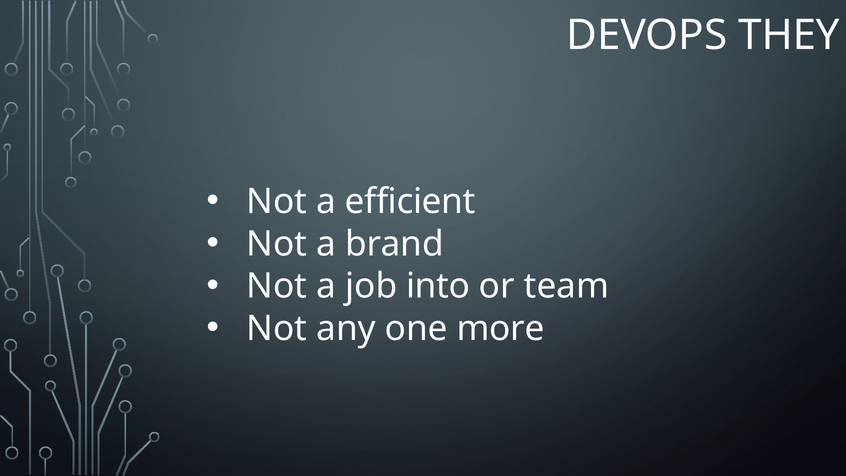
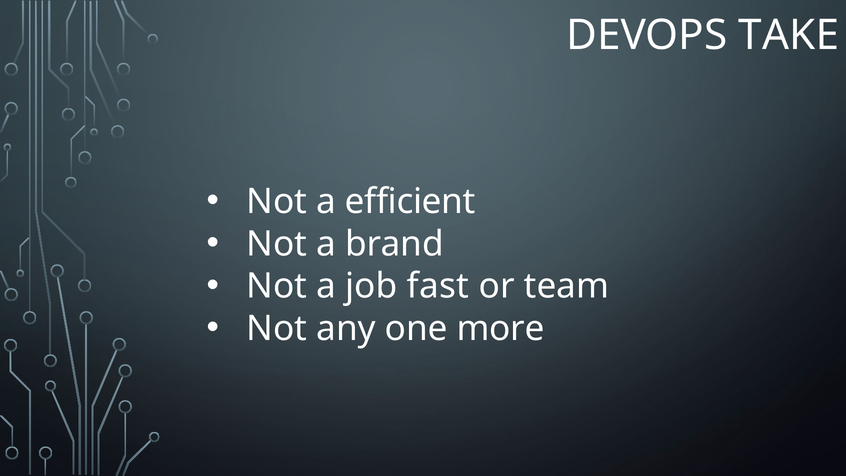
THEY: THEY -> TAKE
into: into -> fast
